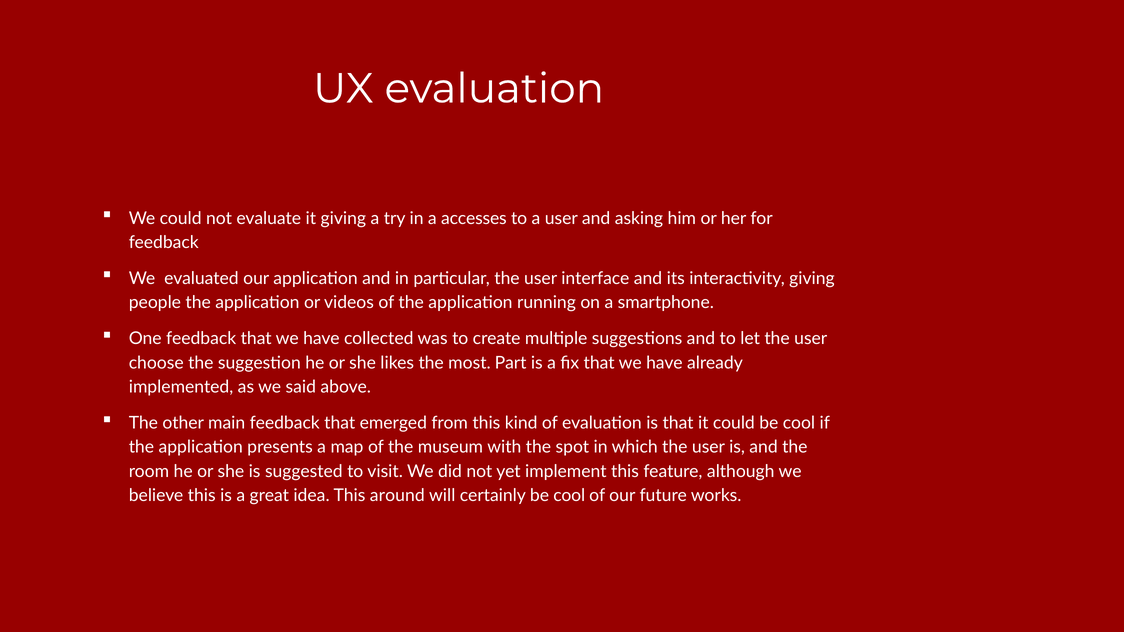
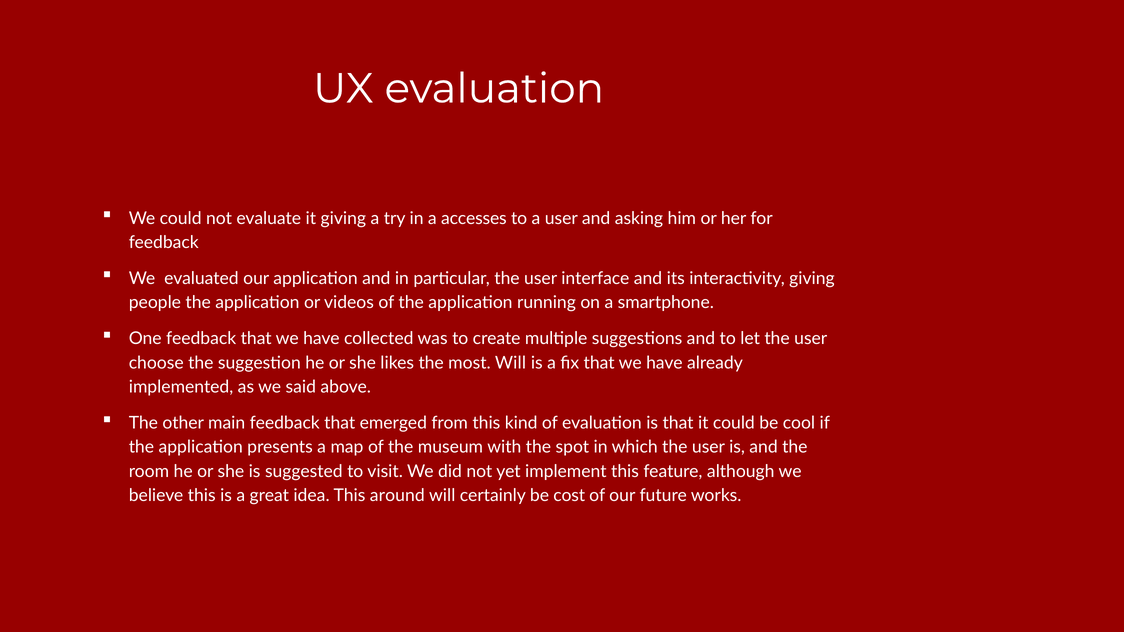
most Part: Part -> Will
certainly be cool: cool -> cost
